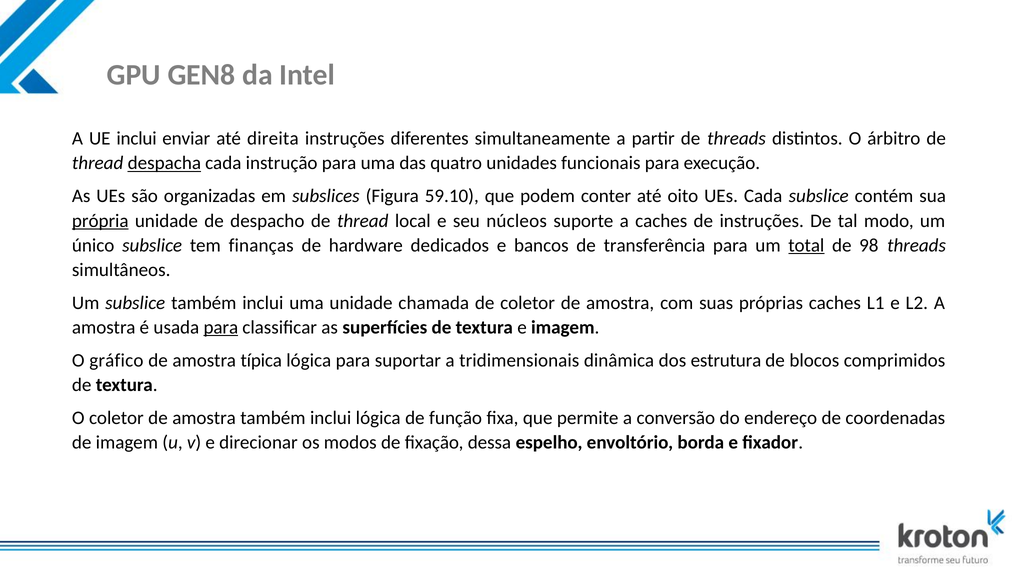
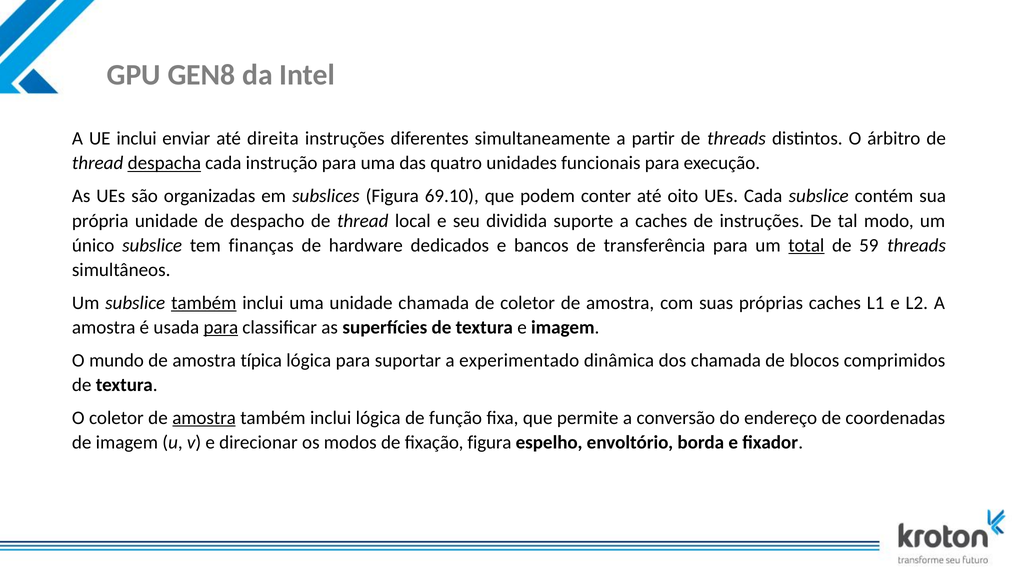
59.10: 59.10 -> 69.10
própria underline: present -> none
núcleos: núcleos -> dividida
98: 98 -> 59
também at (204, 303) underline: none -> present
gráfico: gráfico -> mundo
tridimensionais: tridimensionais -> experimentado
dos estrutura: estrutura -> chamada
amostra at (204, 417) underline: none -> present
fixação dessa: dessa -> figura
